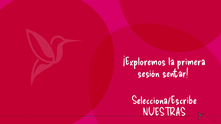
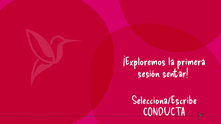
NUESTRAS: NUESTRAS -> CONDUCTA
